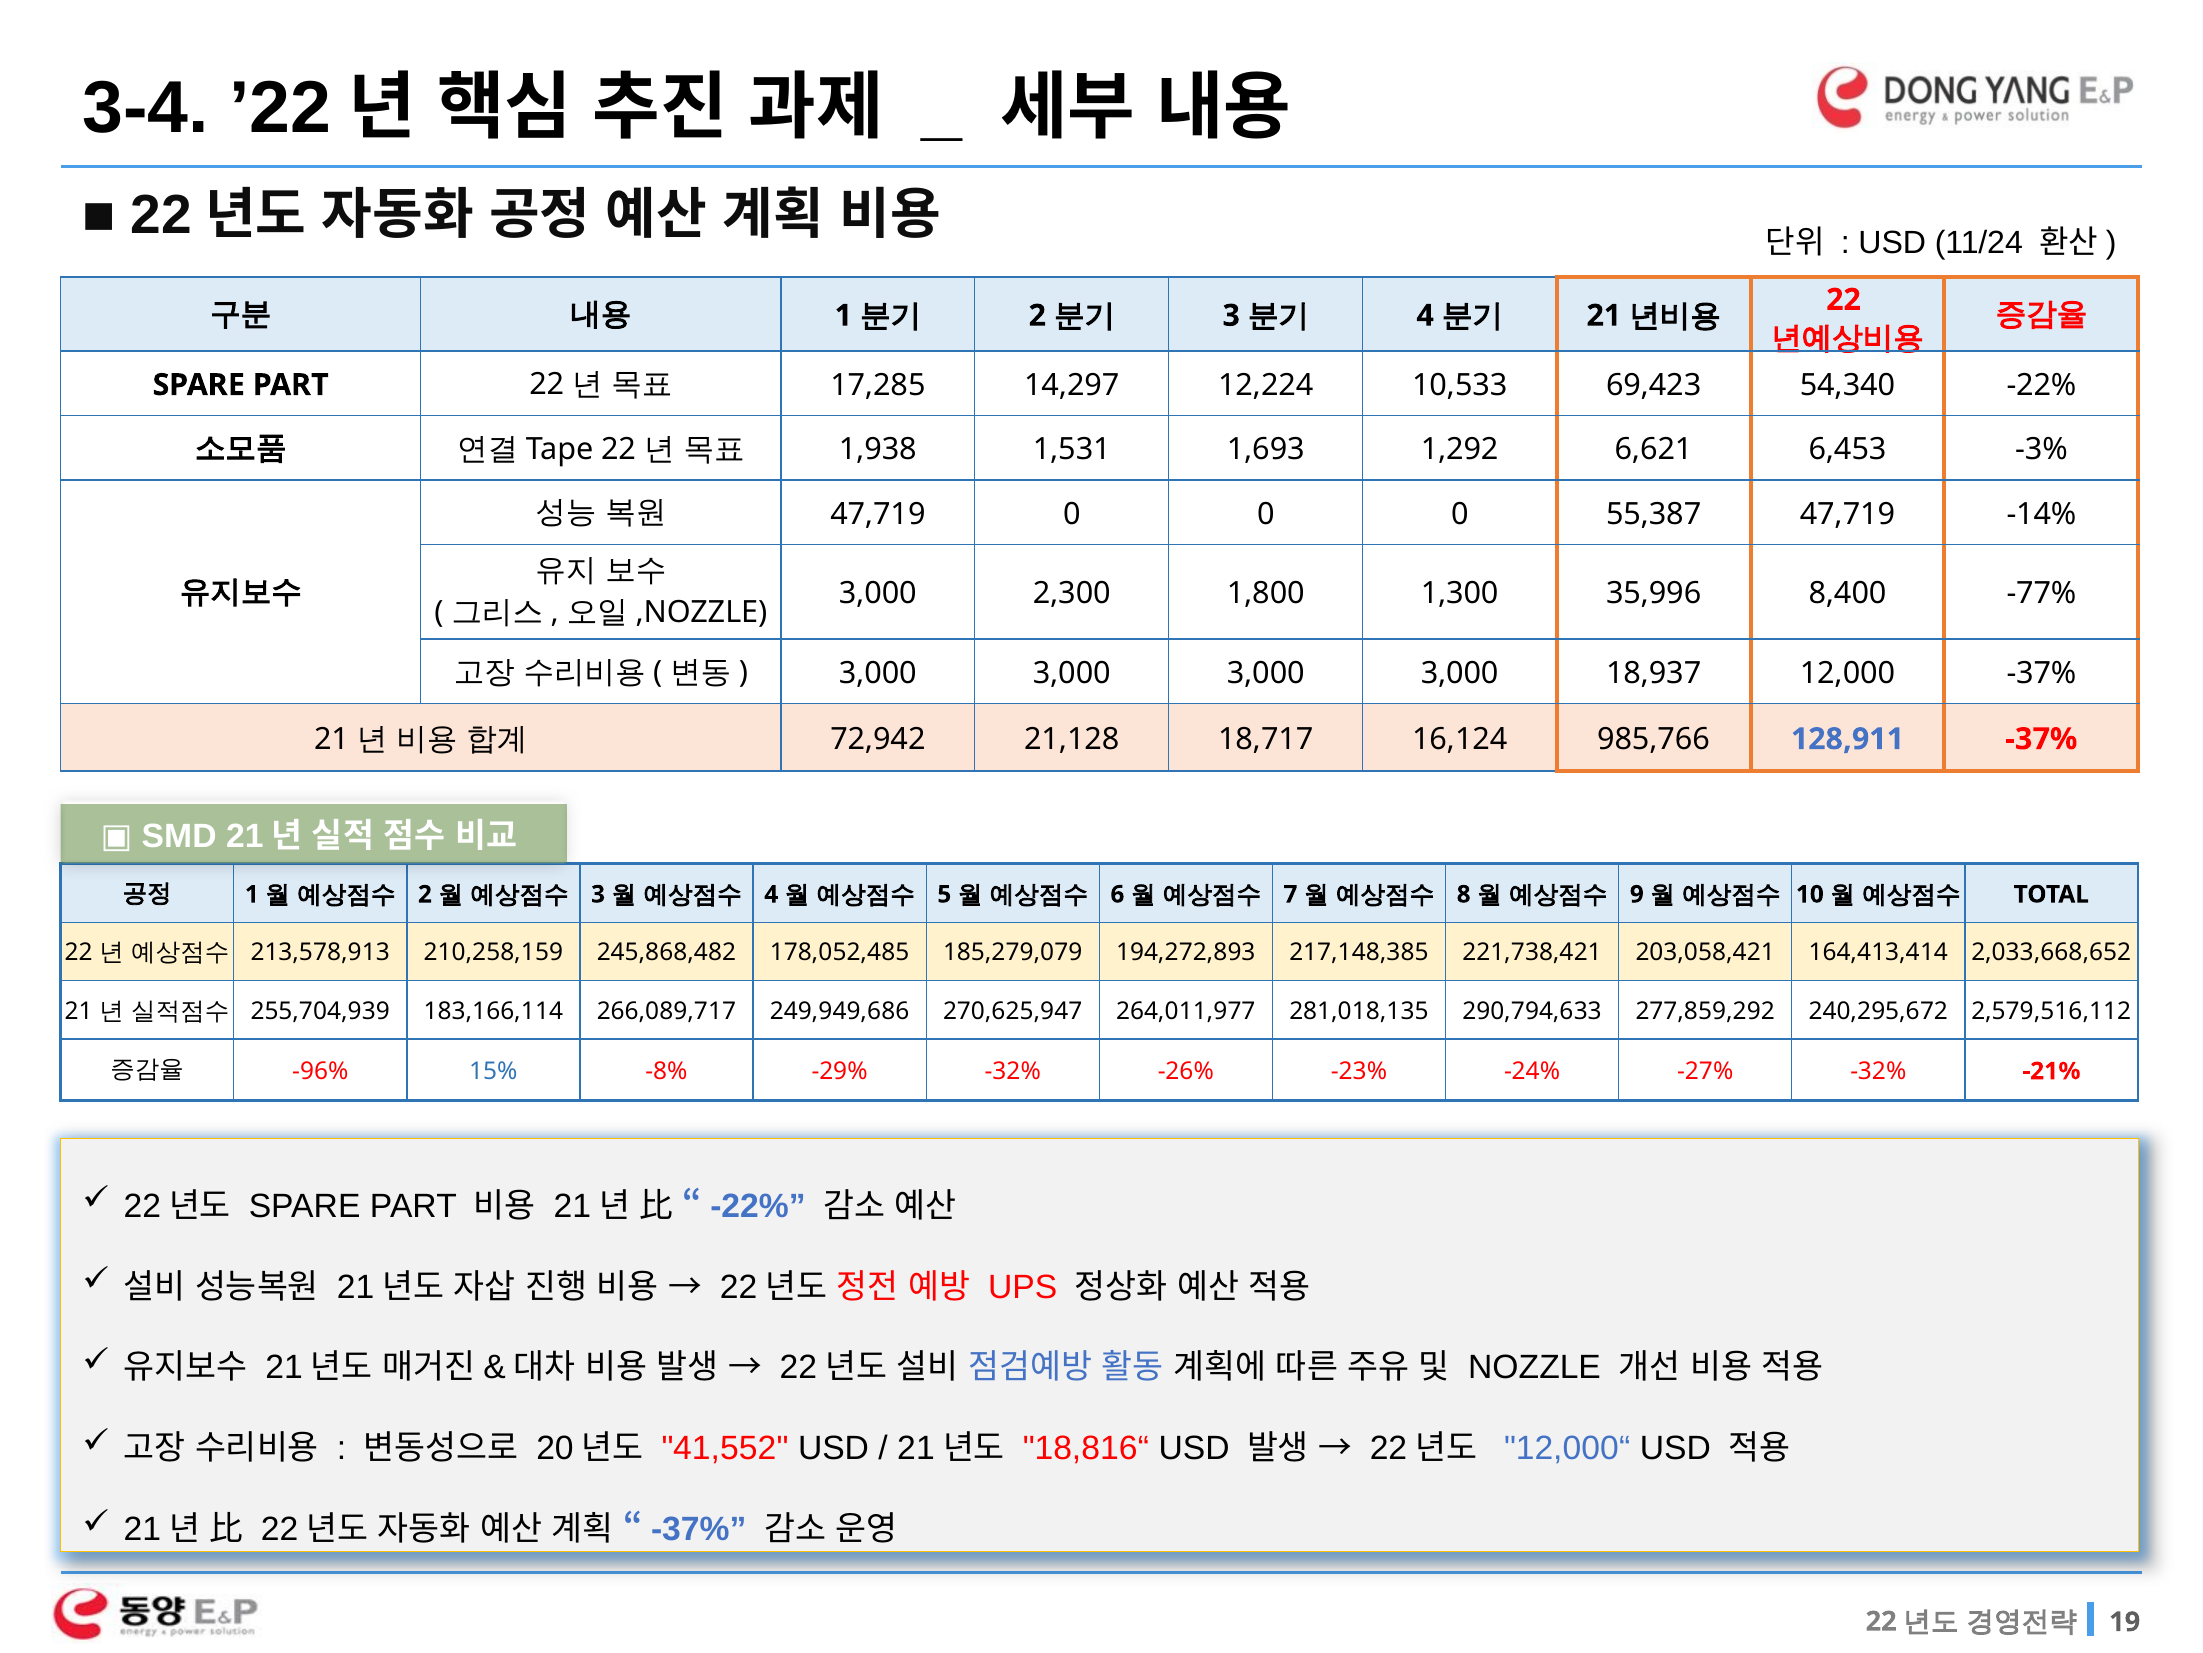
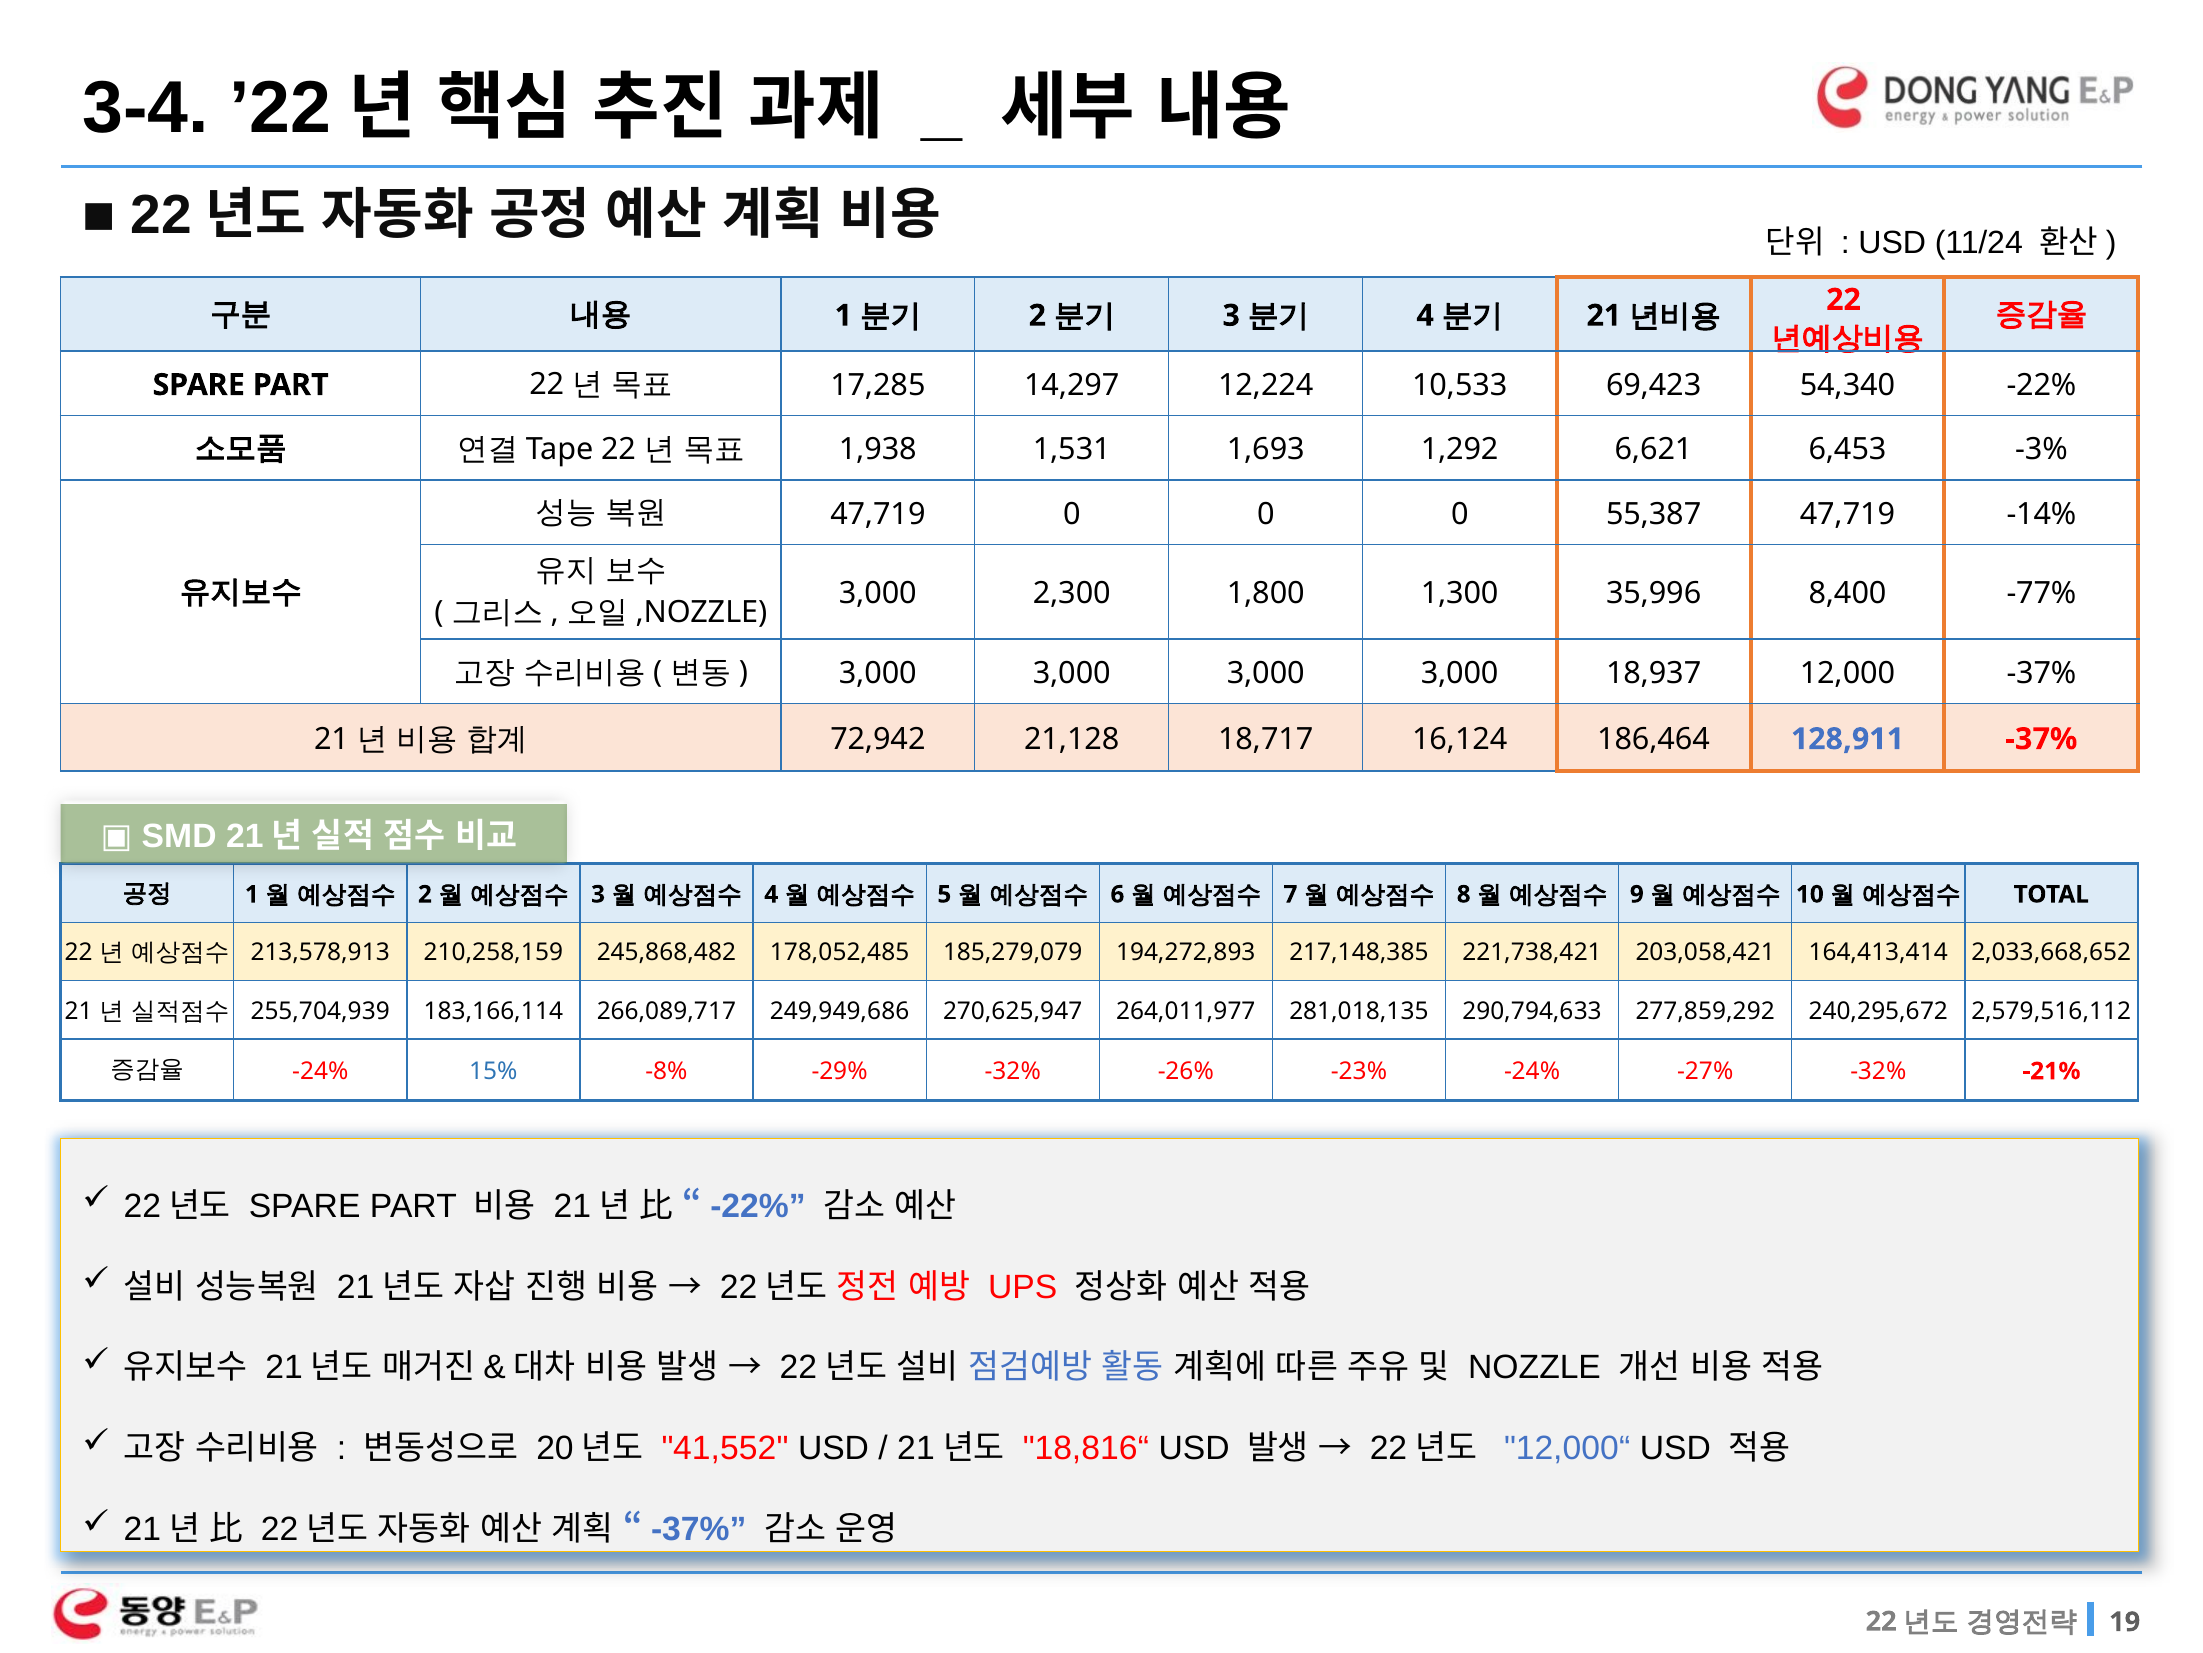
985,766: 985,766 -> 186,464
-96% at (320, 1071): -96% -> -24%
